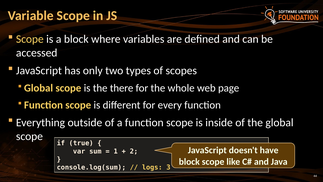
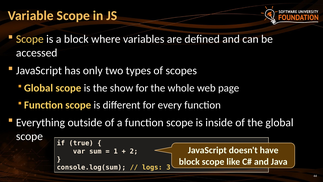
there: there -> show
